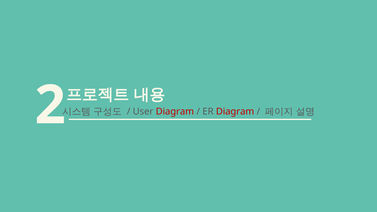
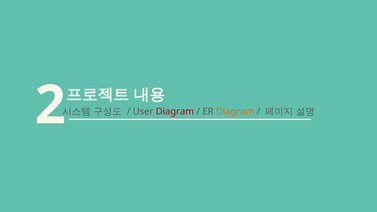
Diagram at (235, 111) colour: red -> orange
